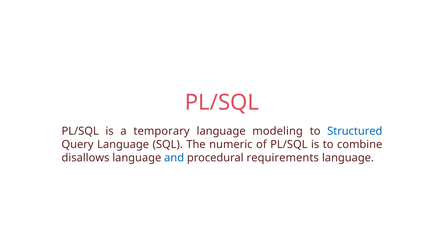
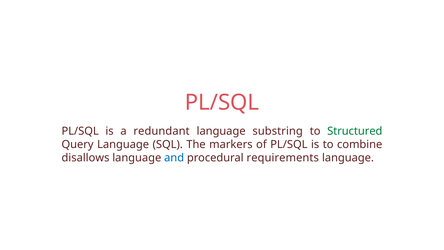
temporary: temporary -> redundant
modeling: modeling -> substring
Structured colour: blue -> green
numeric: numeric -> markers
